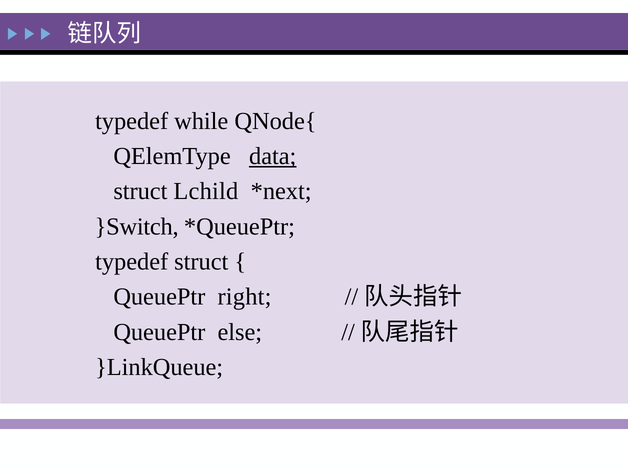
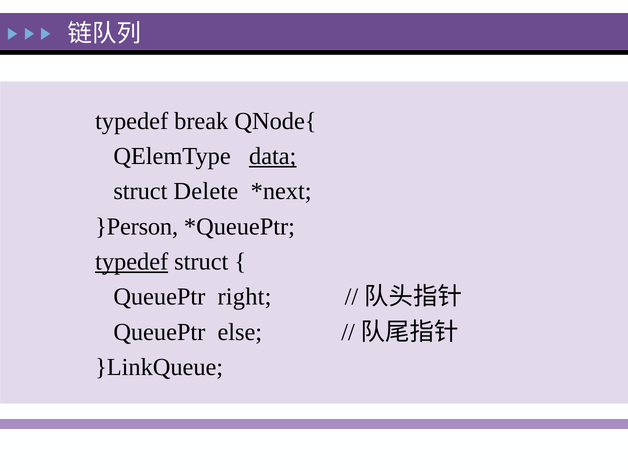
while: while -> break
Lchild: Lchild -> Delete
}Switch: }Switch -> }Person
typedef at (132, 262) underline: none -> present
